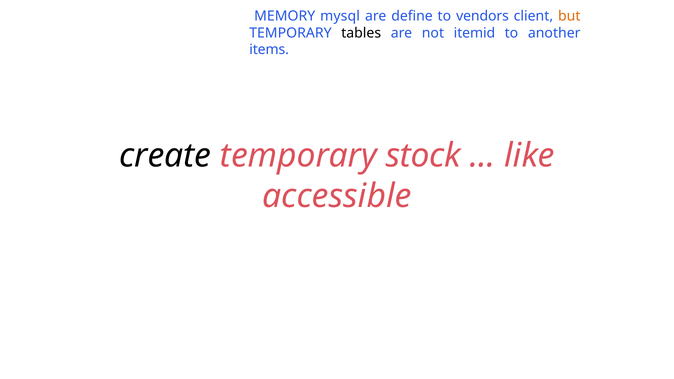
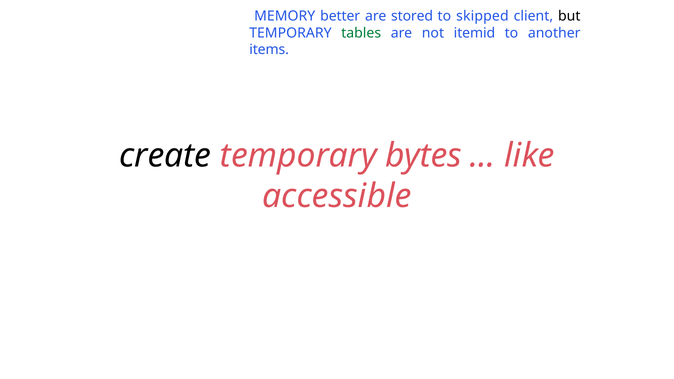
mysql: mysql -> better
define: define -> stored
vendors: vendors -> skipped
but colour: orange -> black
tables colour: black -> green
stock: stock -> bytes
